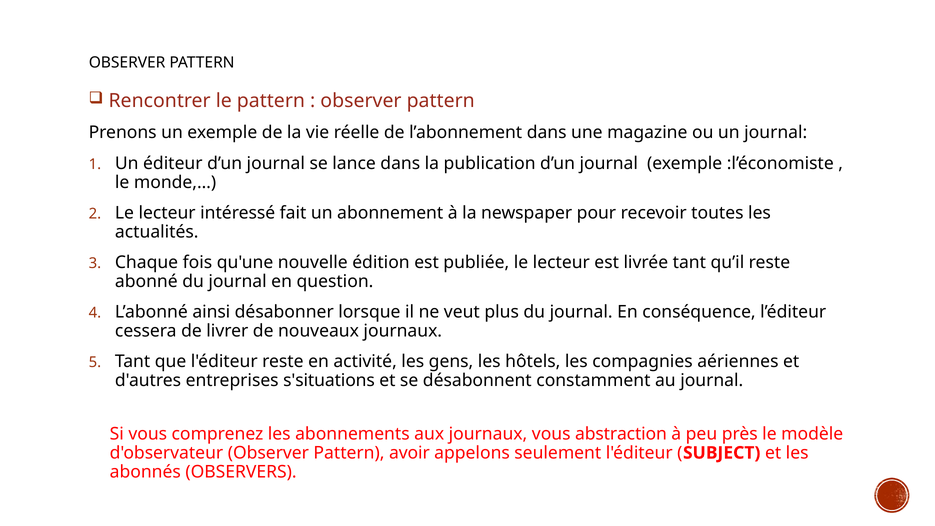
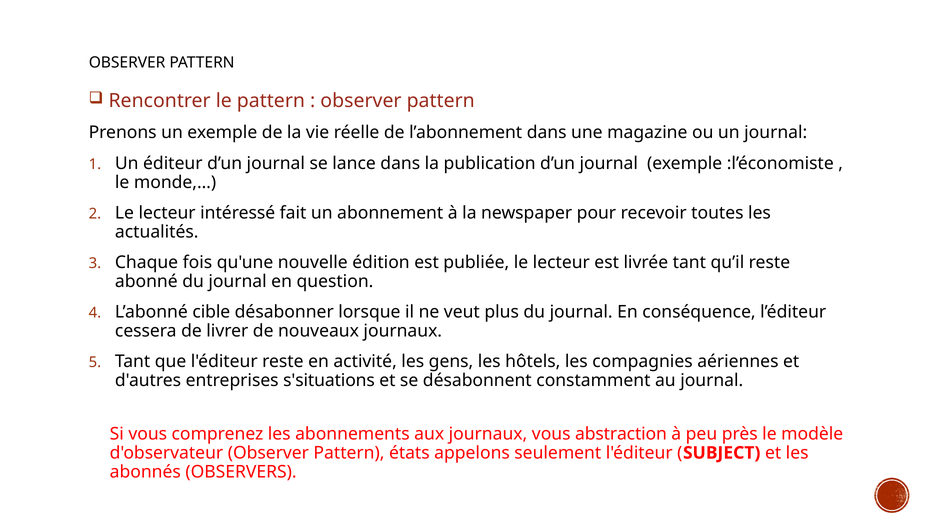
ainsi: ainsi -> cible
avoir: avoir -> états
